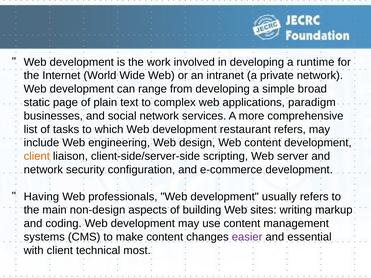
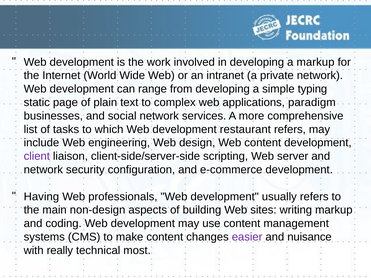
a runtime: runtime -> markup
broad: broad -> typing
client at (37, 156) colour: orange -> purple
essential: essential -> nuisance
with client: client -> really
